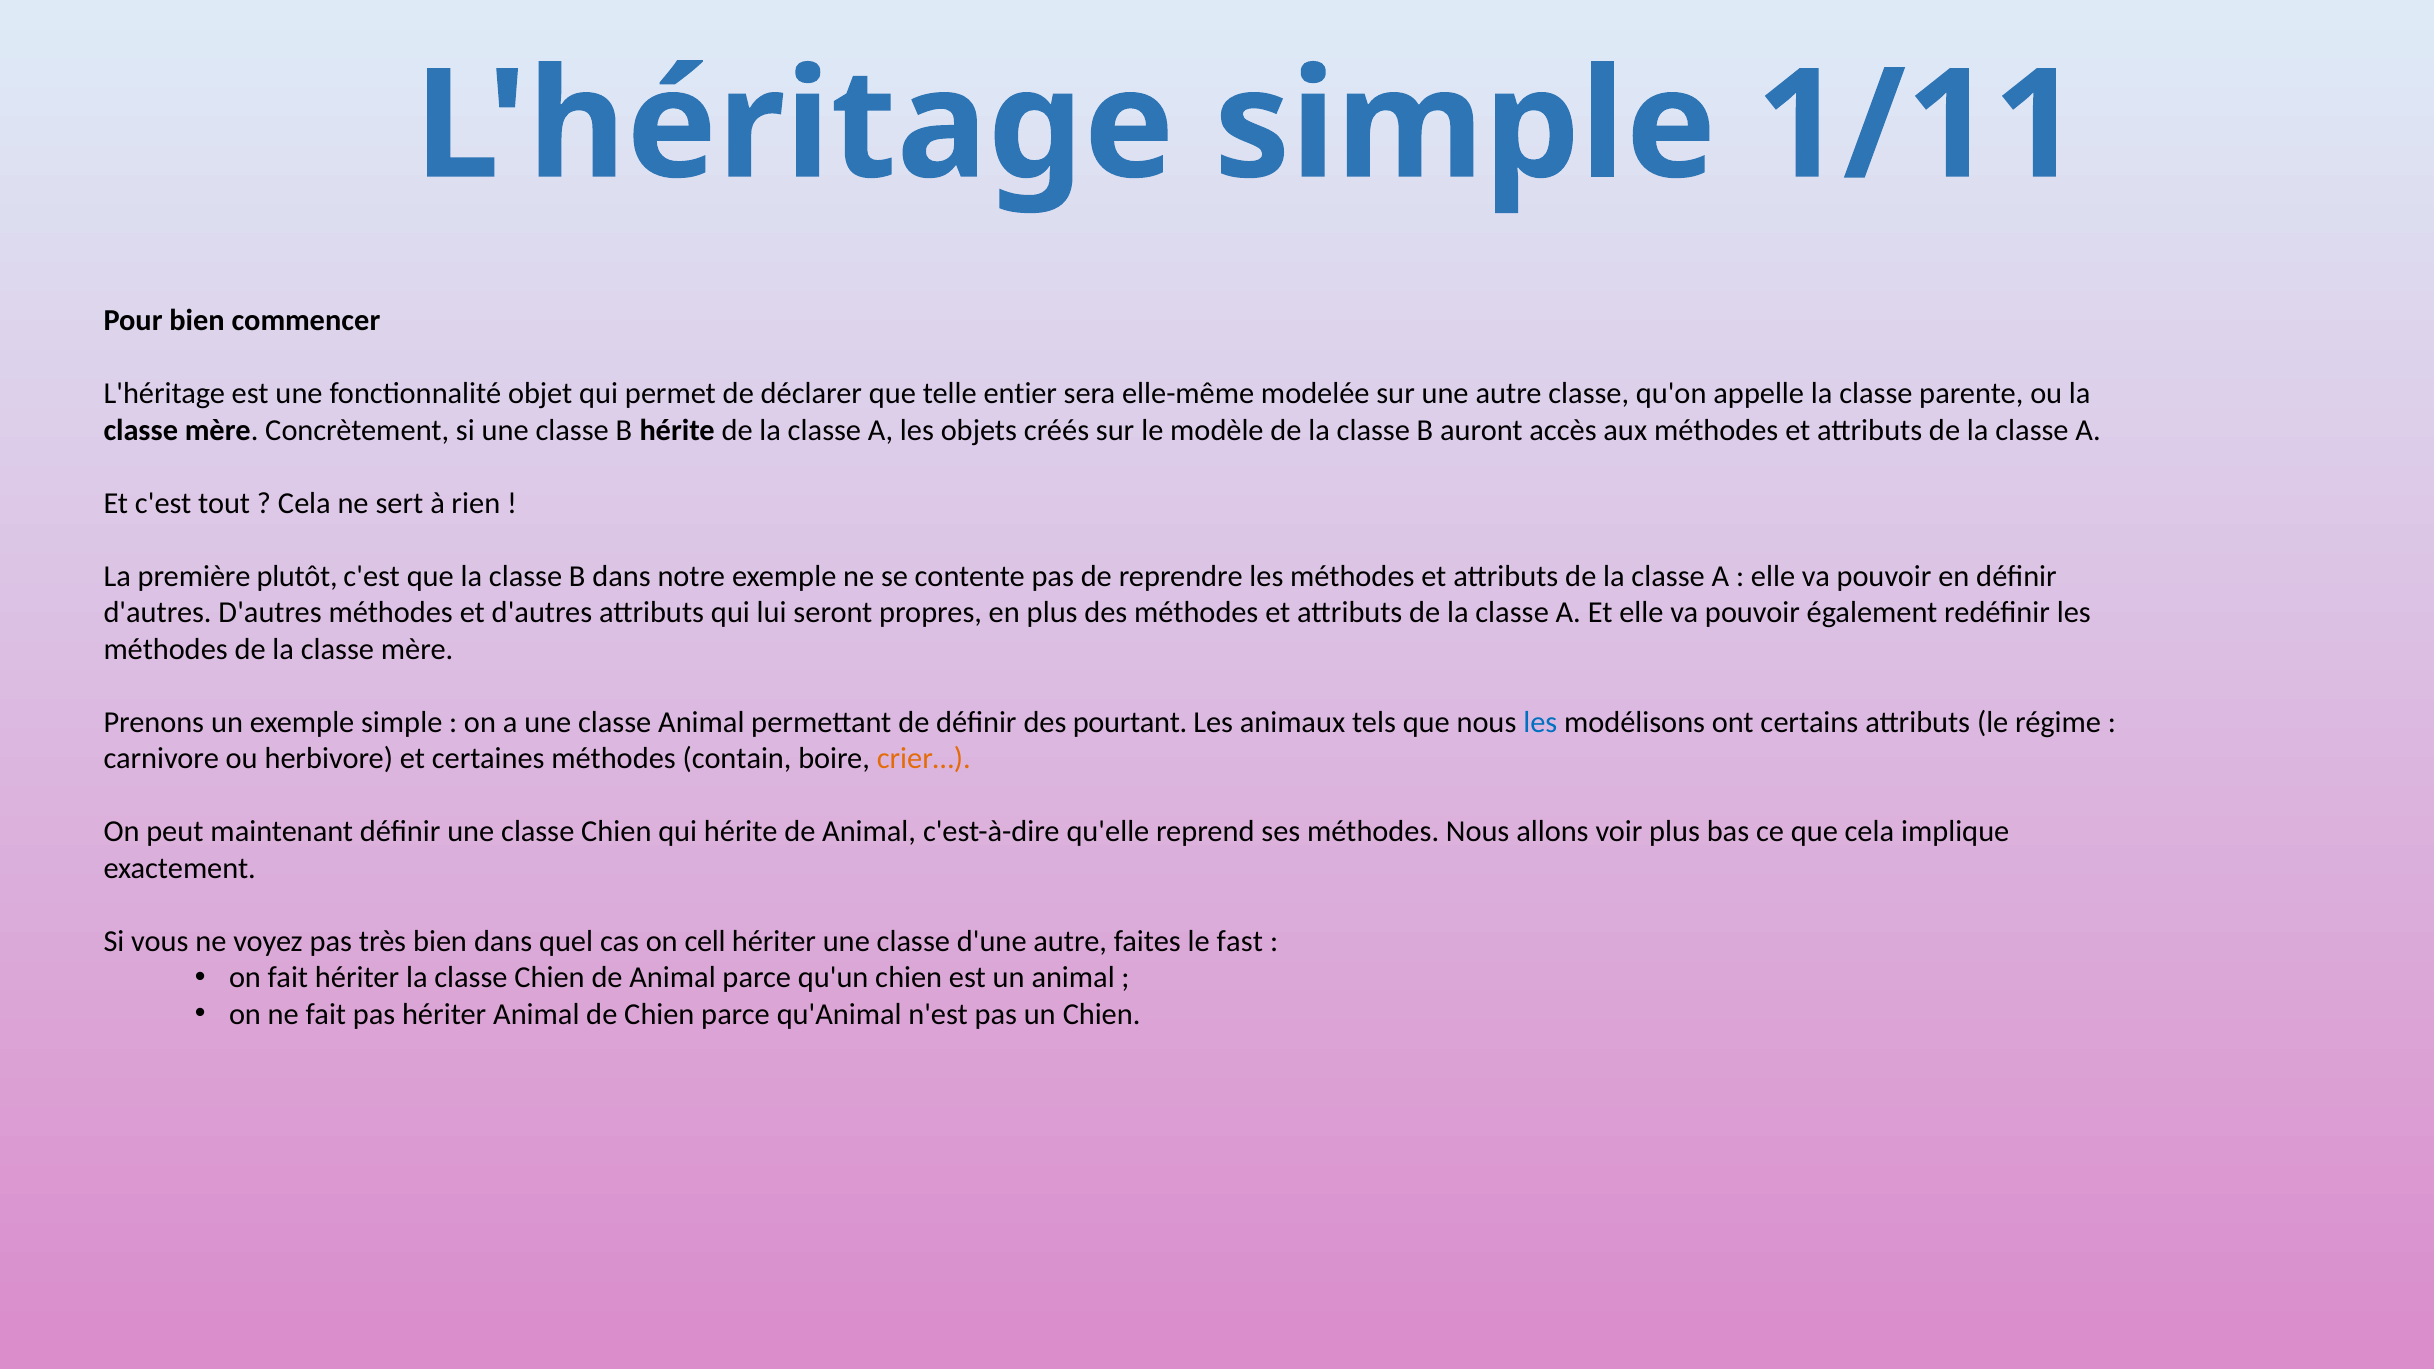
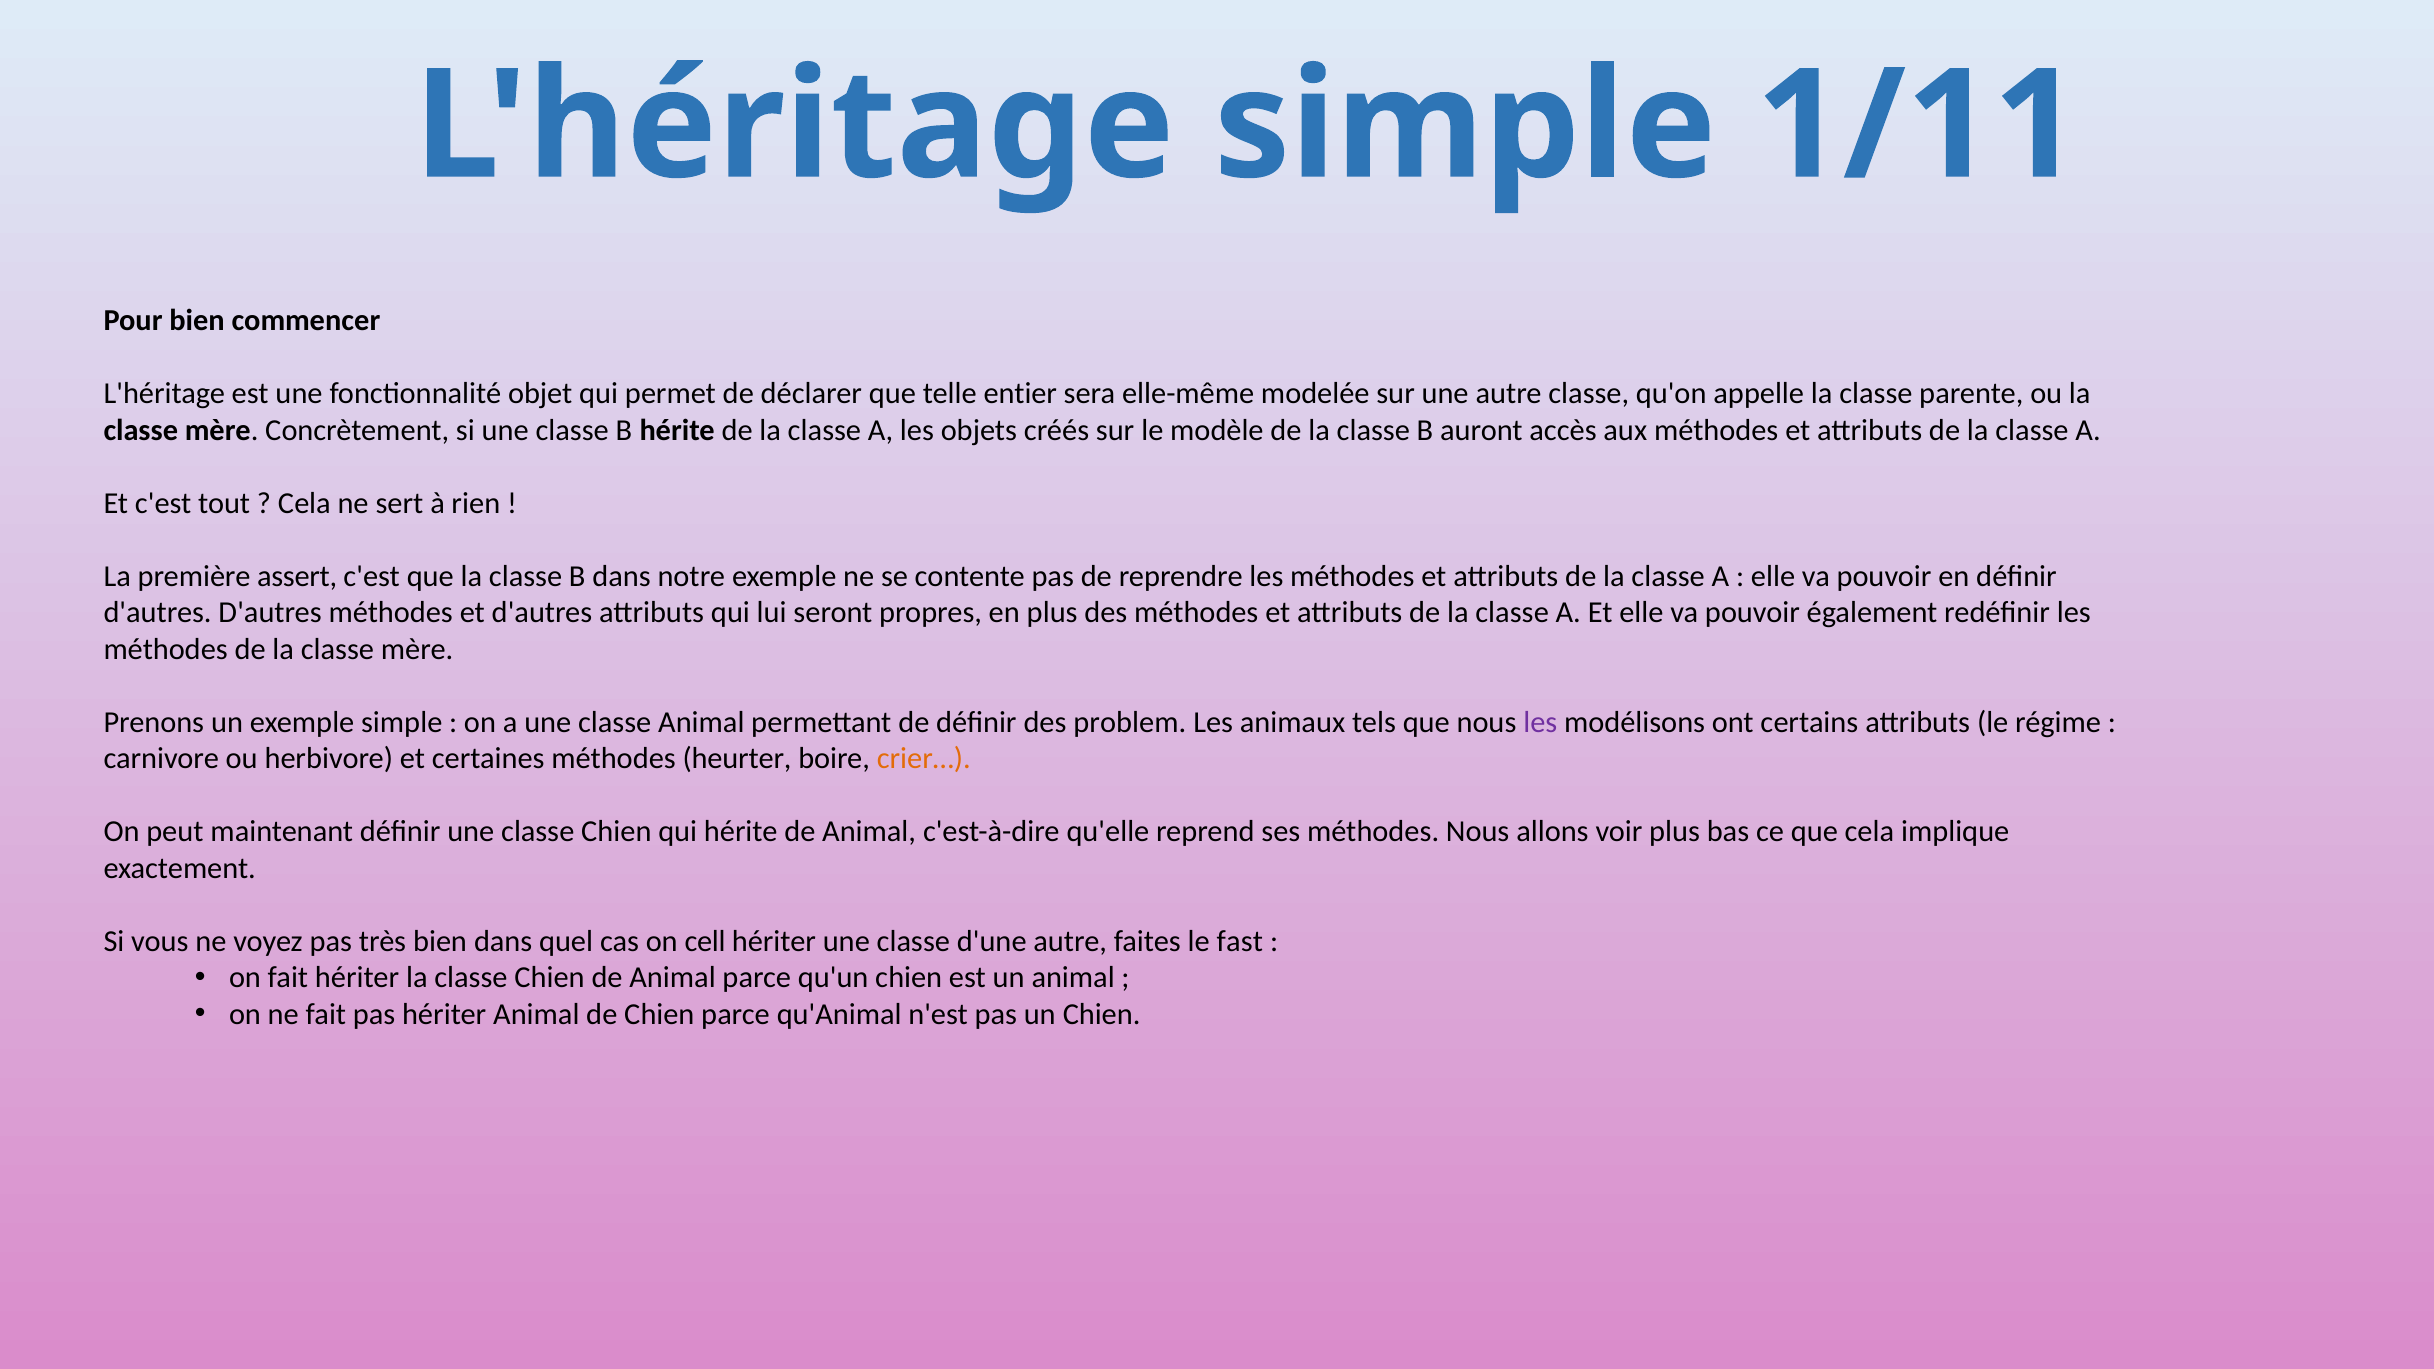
plutôt: plutôt -> assert
pourtant: pourtant -> problem
les at (1540, 722) colour: blue -> purple
contain: contain -> heurter
